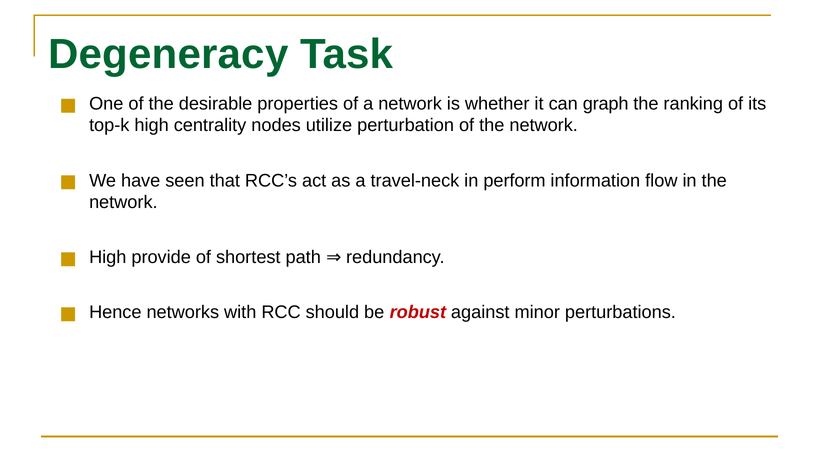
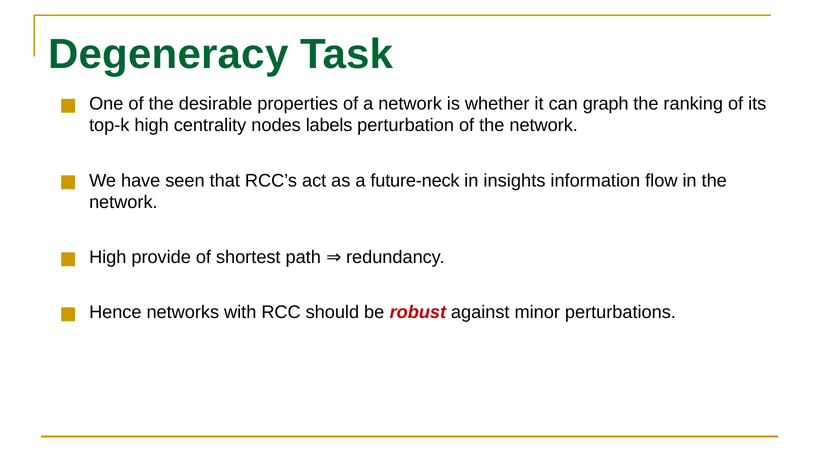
utilize: utilize -> labels
travel-neck: travel-neck -> future-neck
perform: perform -> insights
